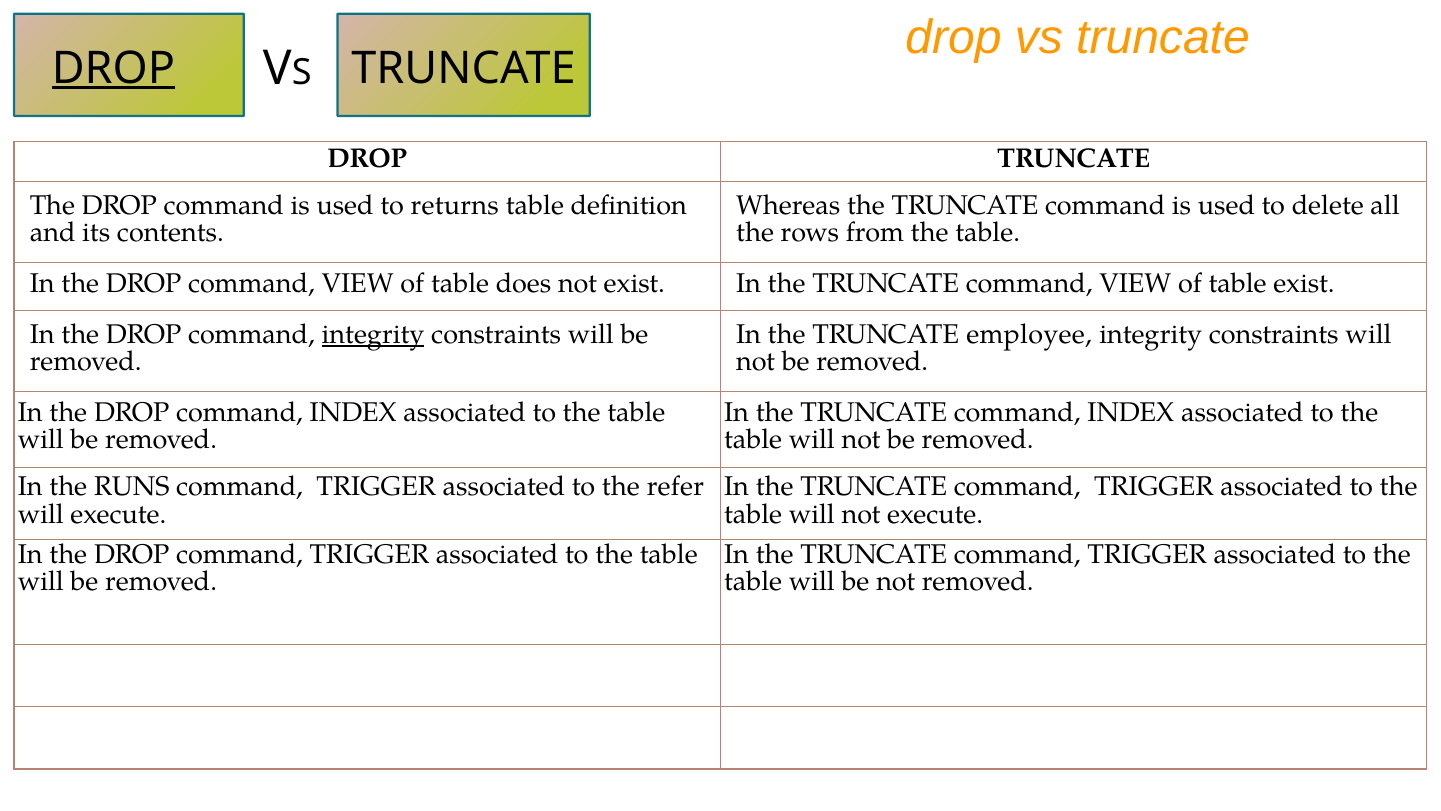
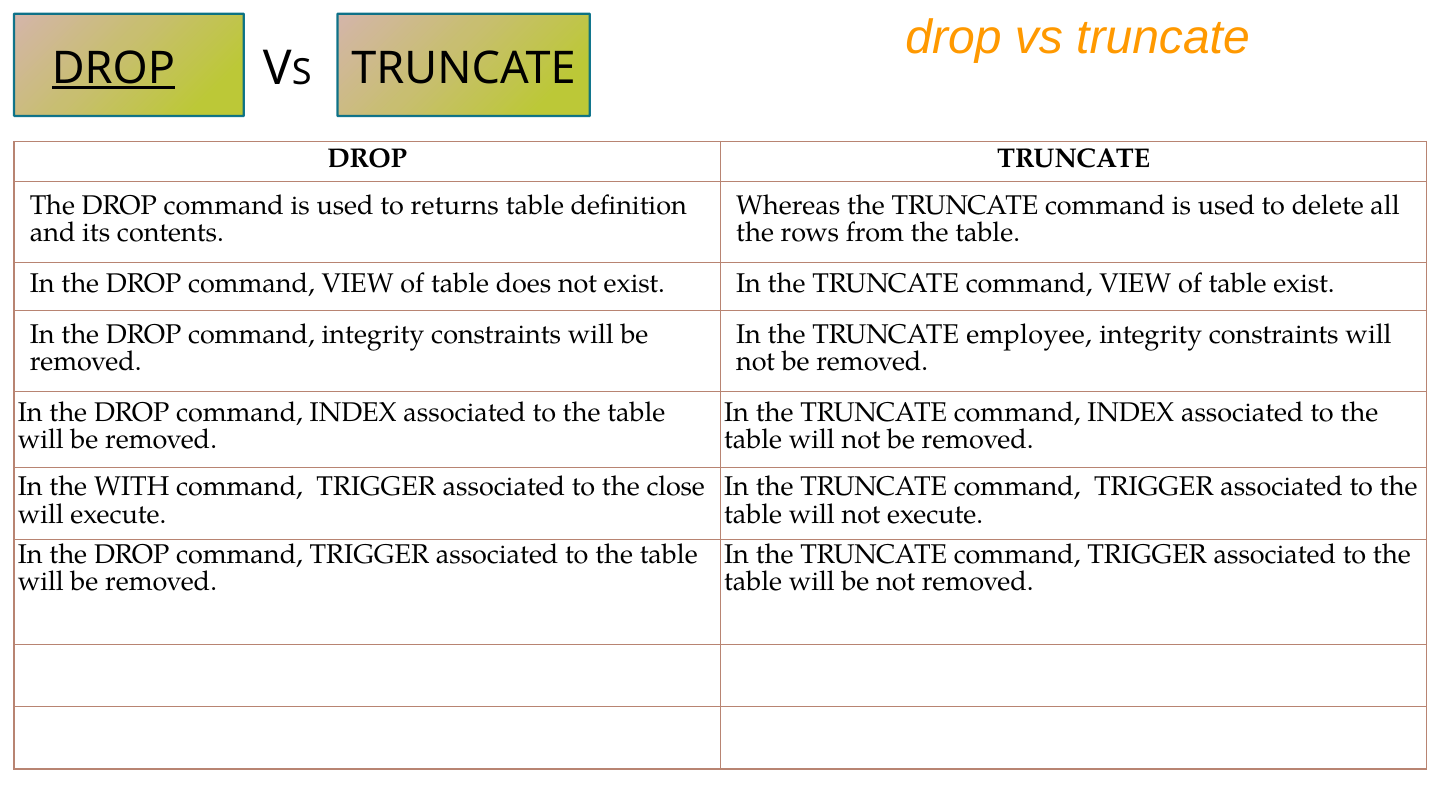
integrity at (373, 334) underline: present -> none
RUNS: RUNS -> WITH
refer: refer -> close
